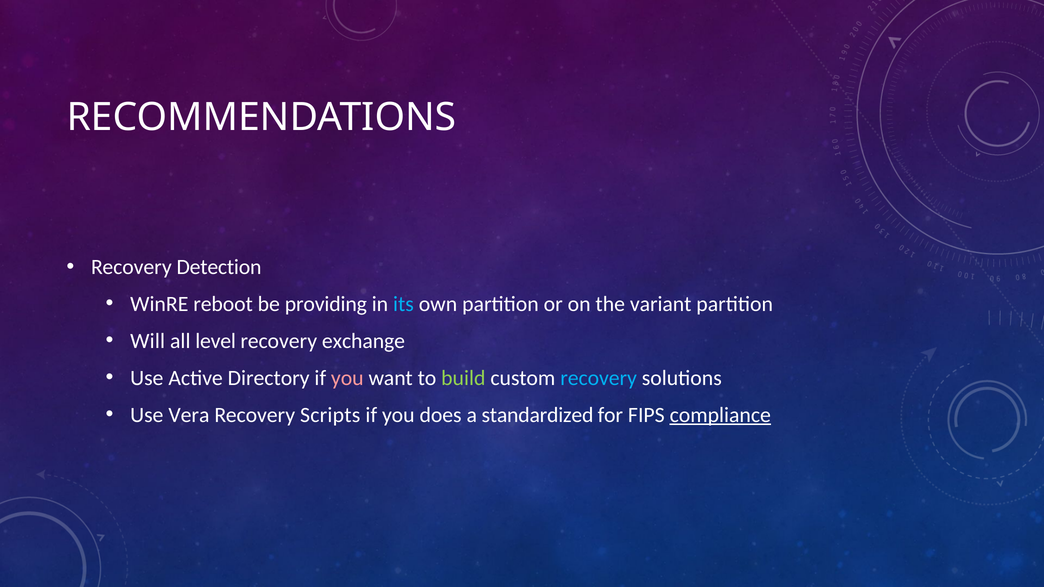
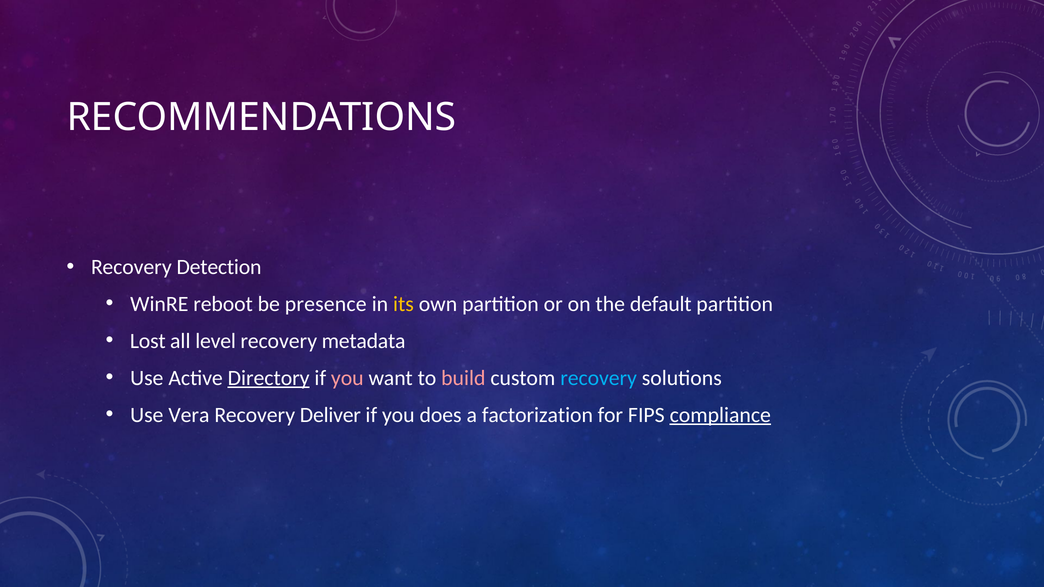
providing: providing -> presence
its colour: light blue -> yellow
variant: variant -> default
Will: Will -> Lost
exchange: exchange -> metadata
Directory underline: none -> present
build colour: light green -> pink
Scripts: Scripts -> Deliver
standardized: standardized -> factorization
